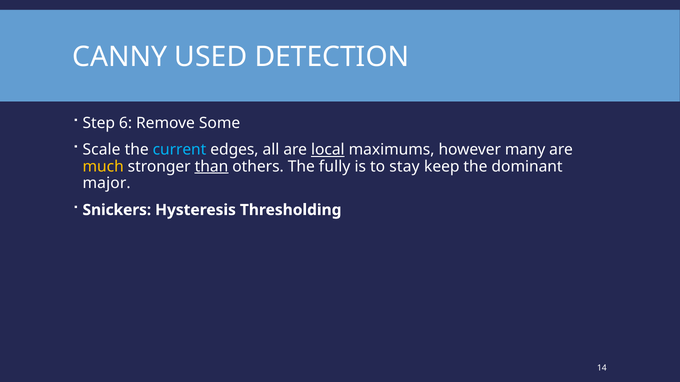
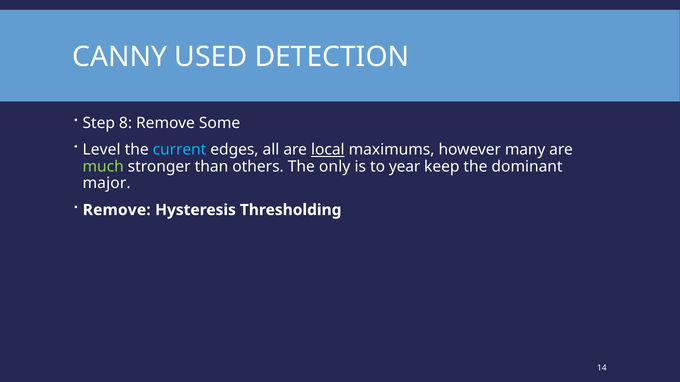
6: 6 -> 8
Scale: Scale -> Level
much colour: yellow -> light green
than underline: present -> none
fully: fully -> only
stay: stay -> year
Snickers at (117, 210): Snickers -> Remove
